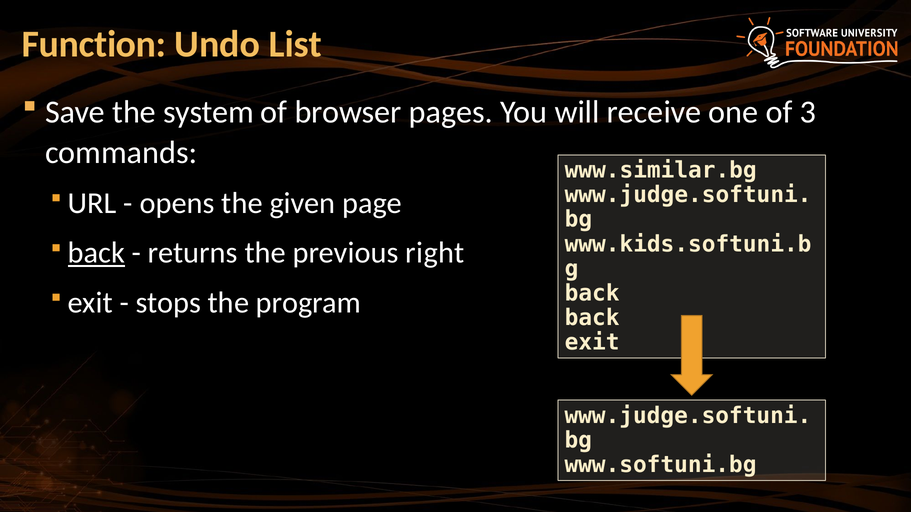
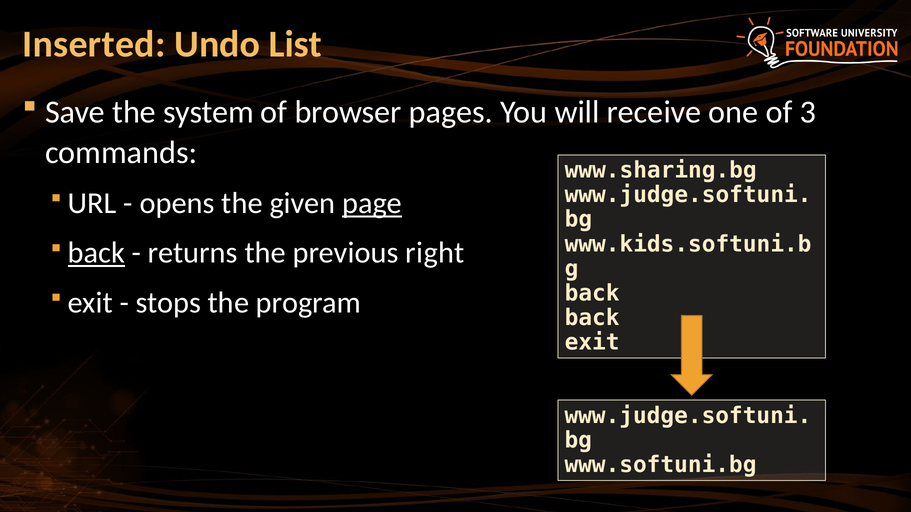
Function: Function -> Inserted
www.similar.bg: www.similar.bg -> www.sharing.bg
page underline: none -> present
